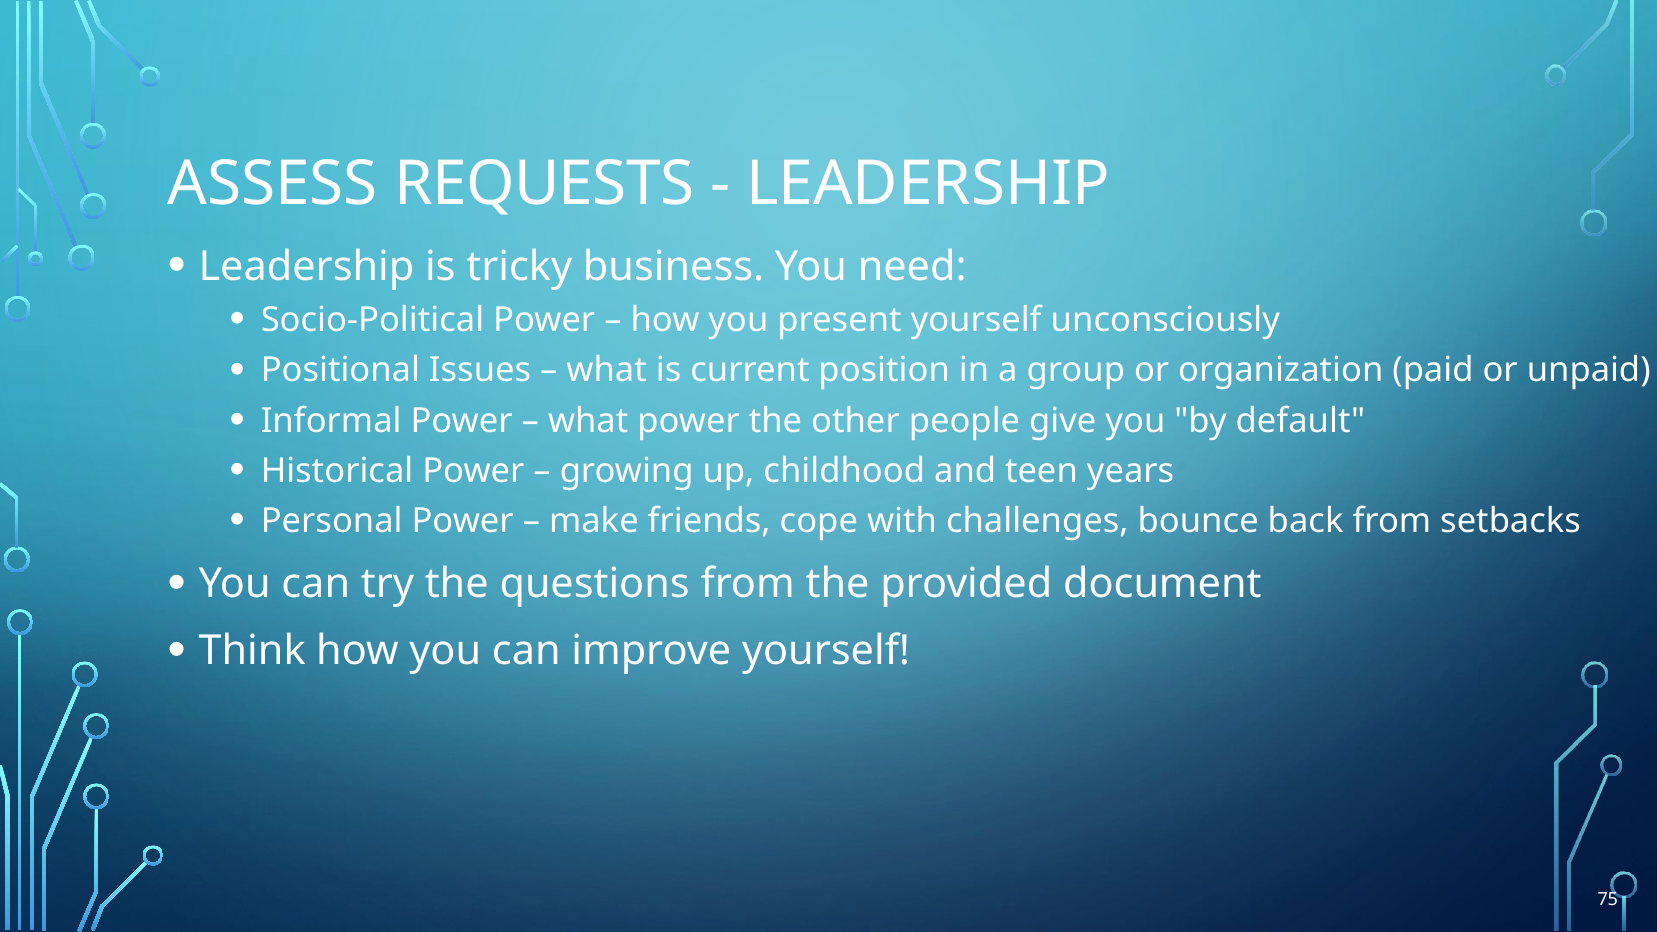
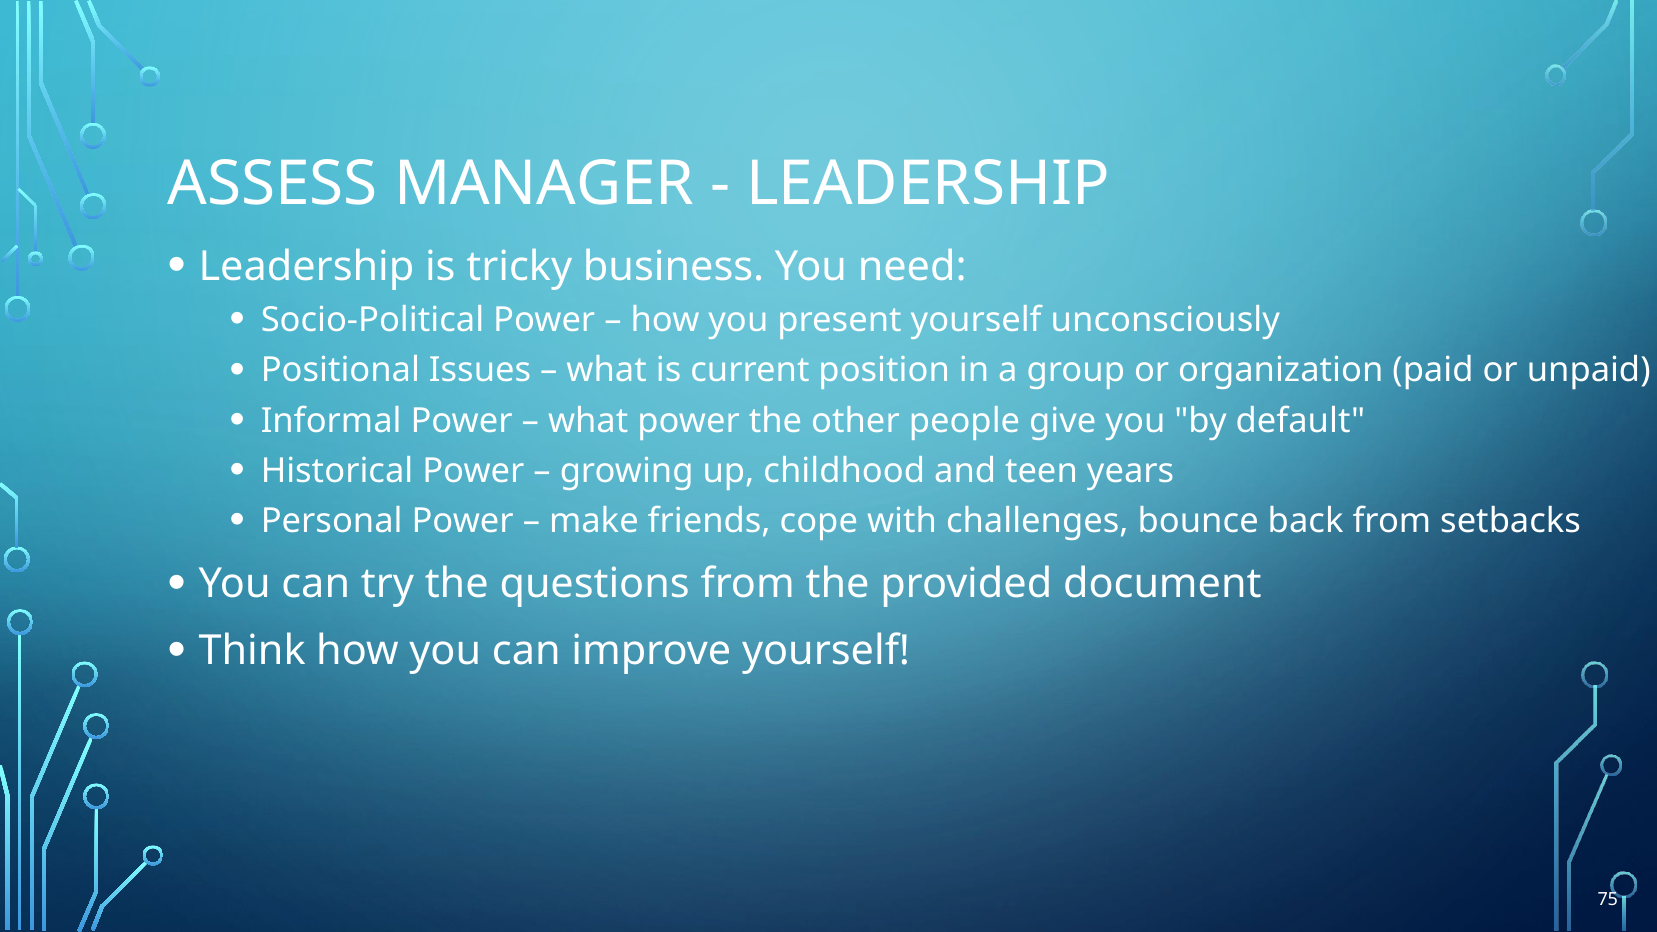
REQUESTS: REQUESTS -> MANAGER
